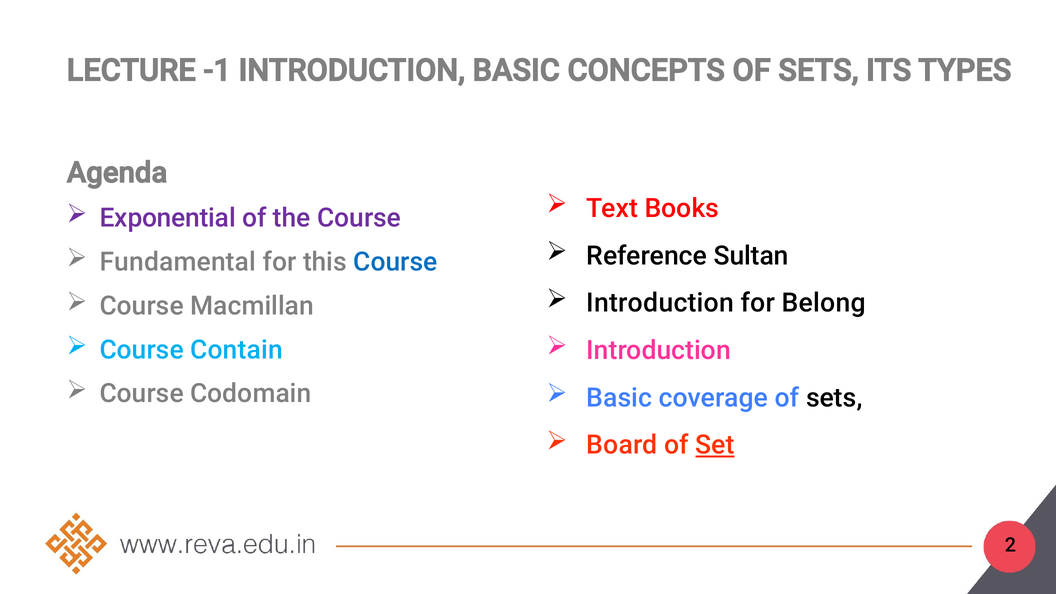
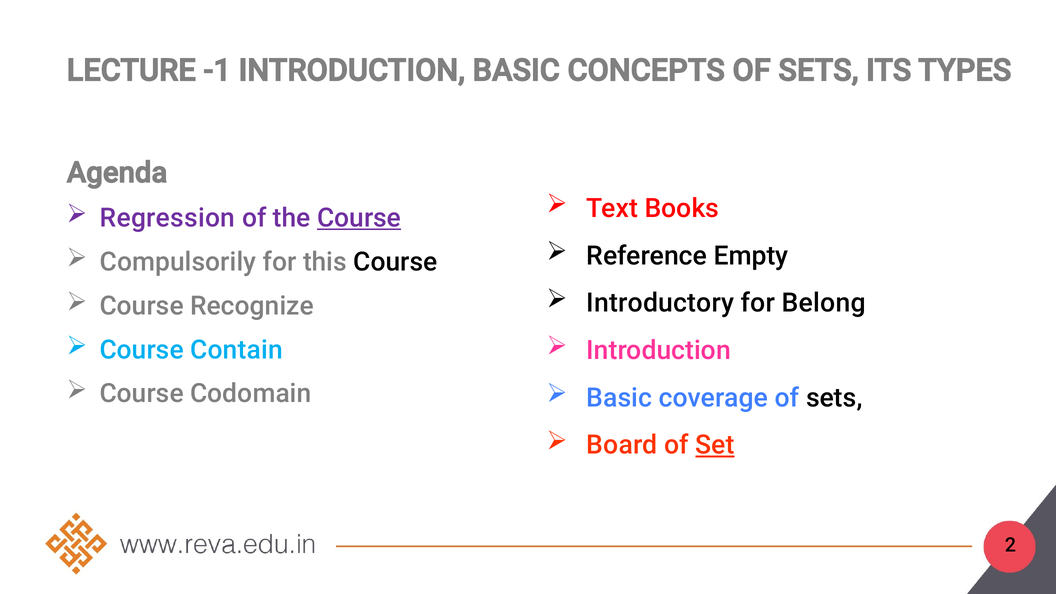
Exponential: Exponential -> Regression
Course at (359, 218) underline: none -> present
Sultan: Sultan -> Empty
Fundamental: Fundamental -> Compulsorily
Course at (395, 262) colour: blue -> black
Introduction at (660, 303): Introduction -> Introductory
Macmillan: Macmillan -> Recognize
